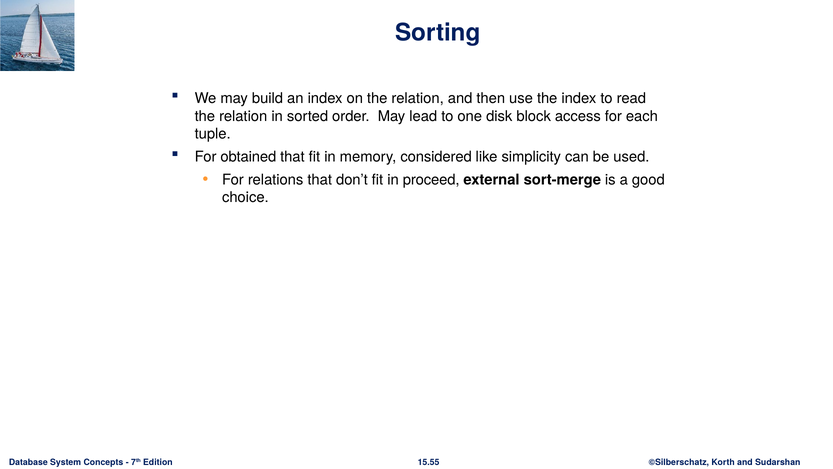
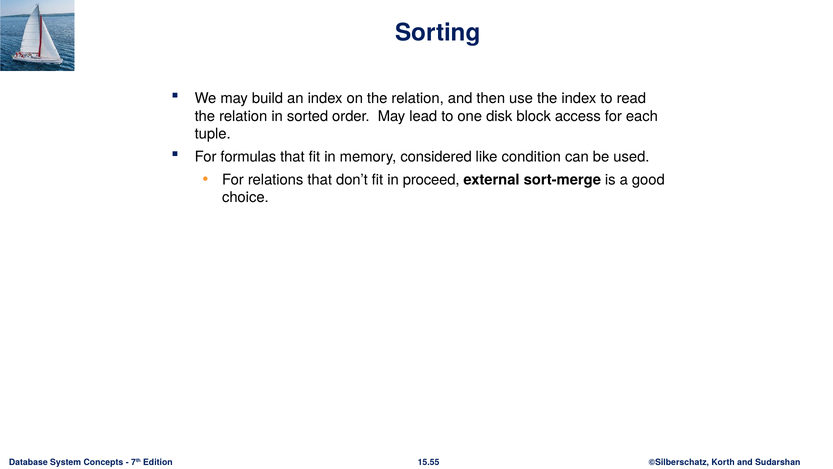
obtained: obtained -> formulas
simplicity: simplicity -> condition
